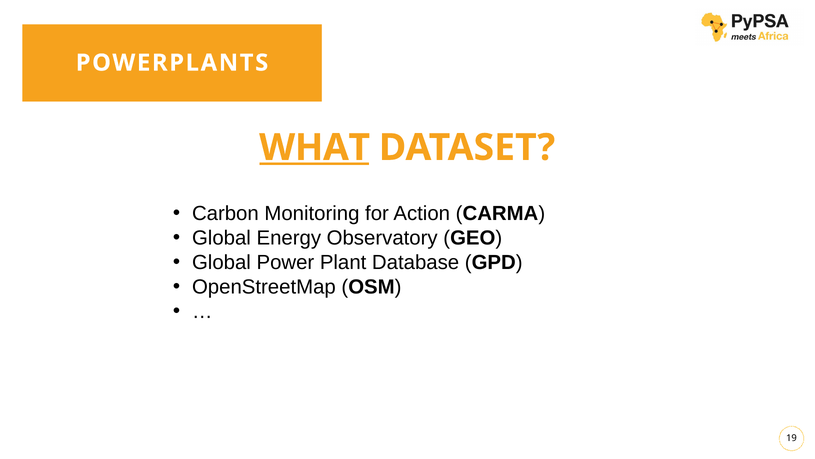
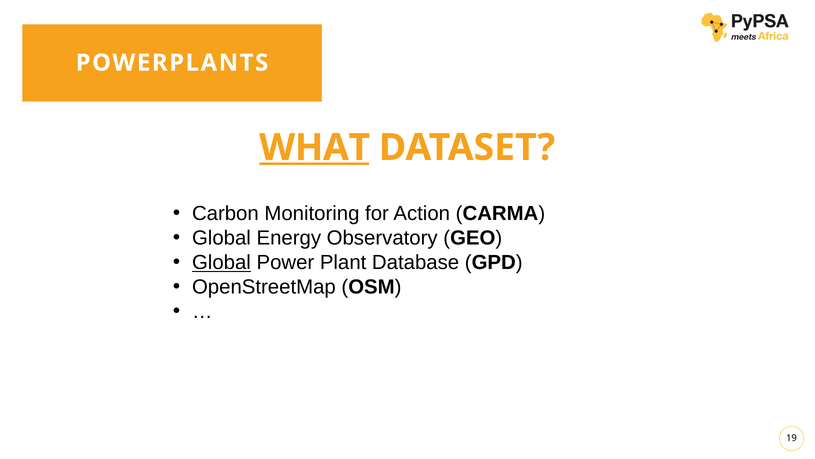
Global at (221, 262) underline: none -> present
